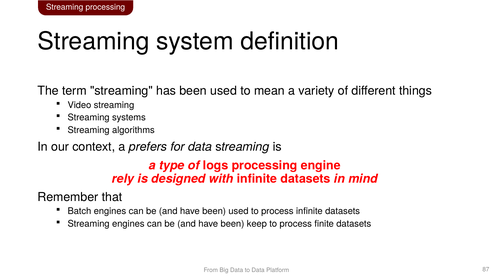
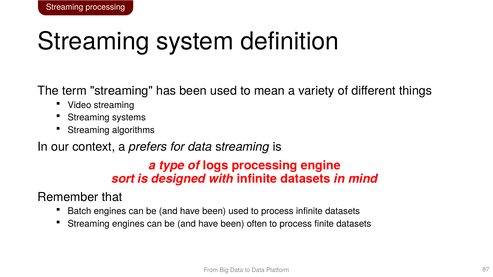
rely: rely -> sort
keep: keep -> often
